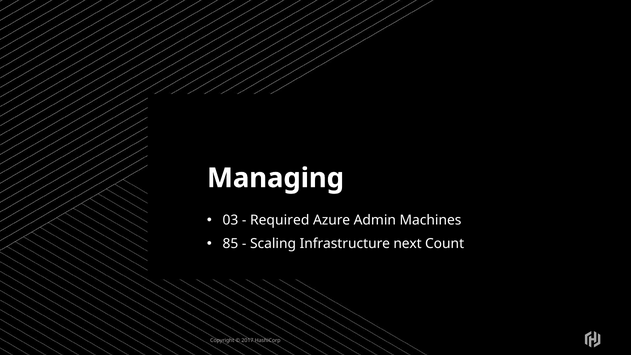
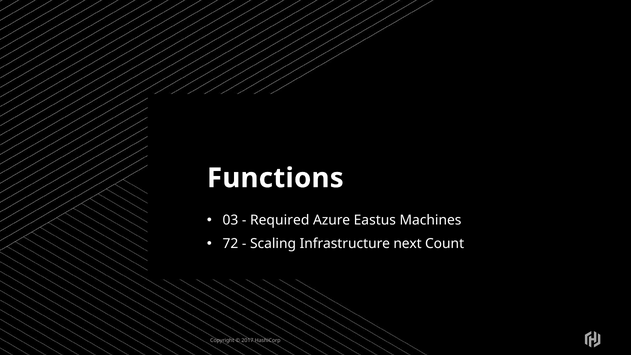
Managing: Managing -> Functions
Admin: Admin -> Eastus
85: 85 -> 72
